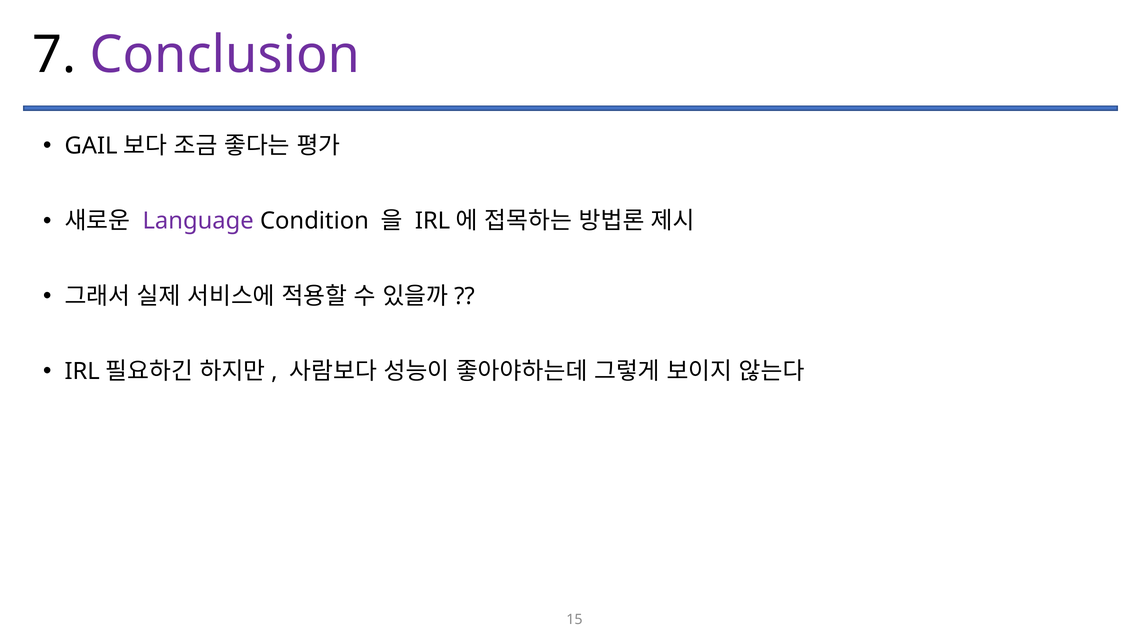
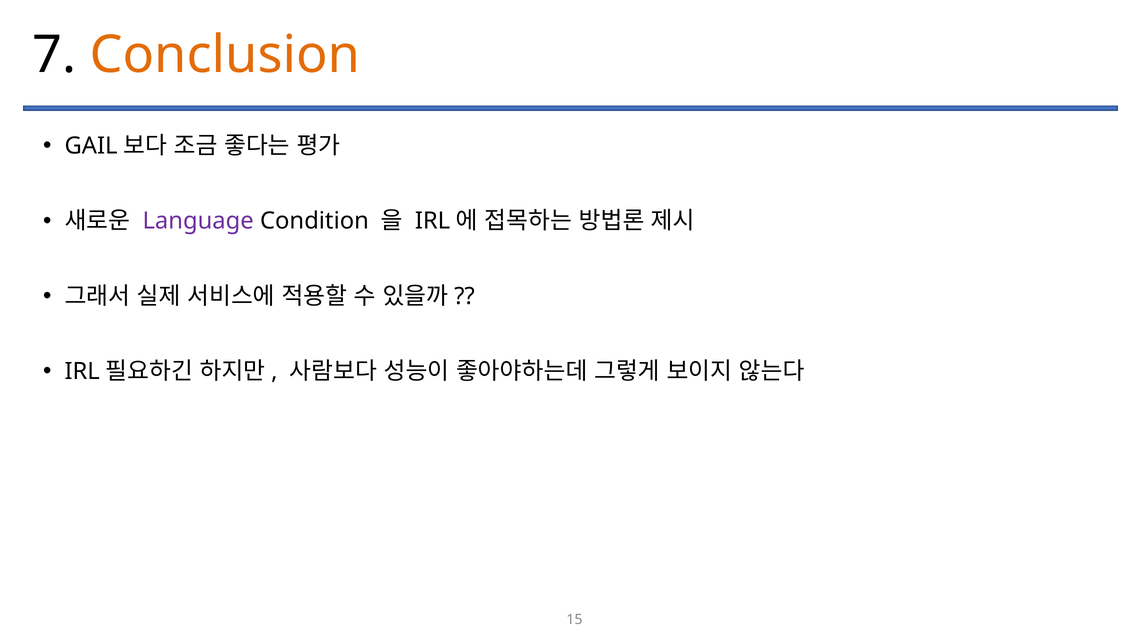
Conclusion colour: purple -> orange
